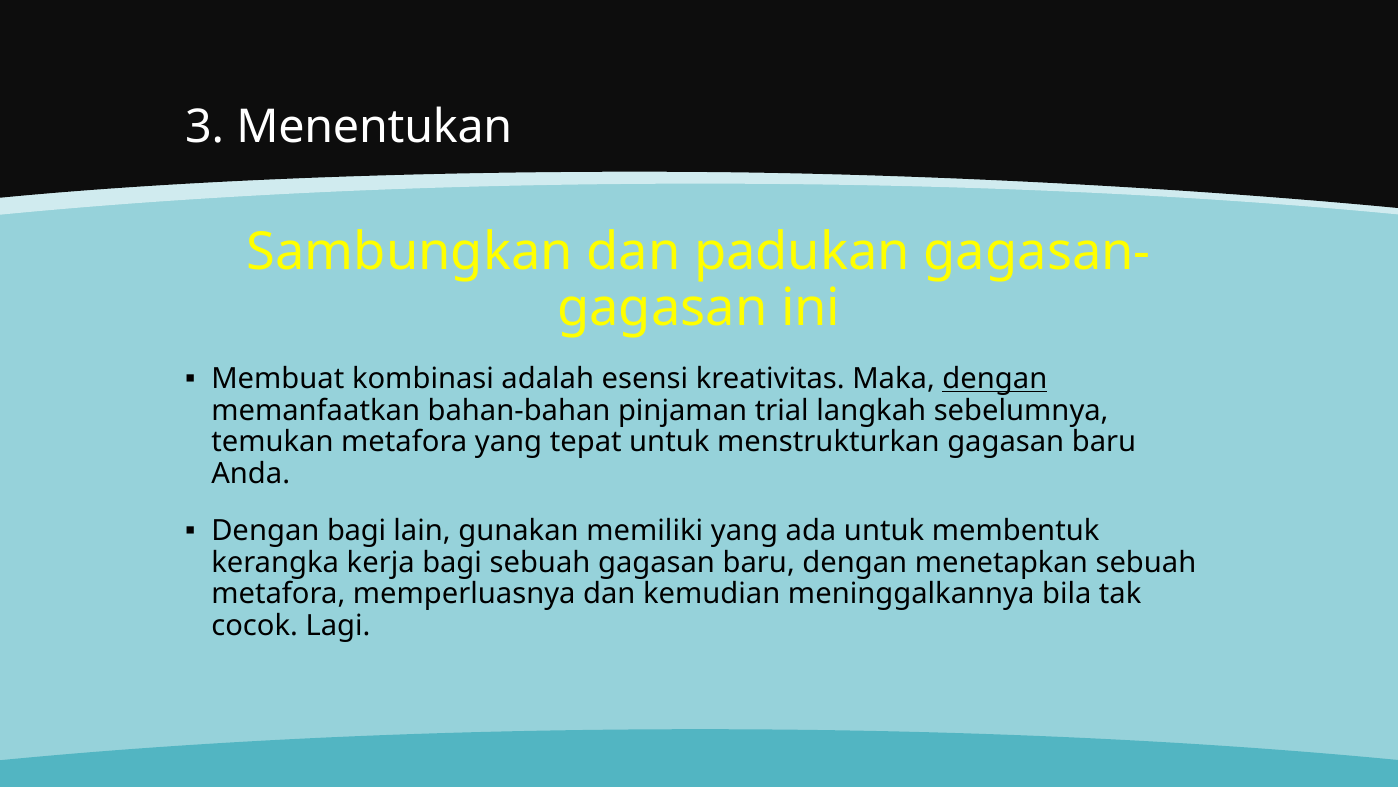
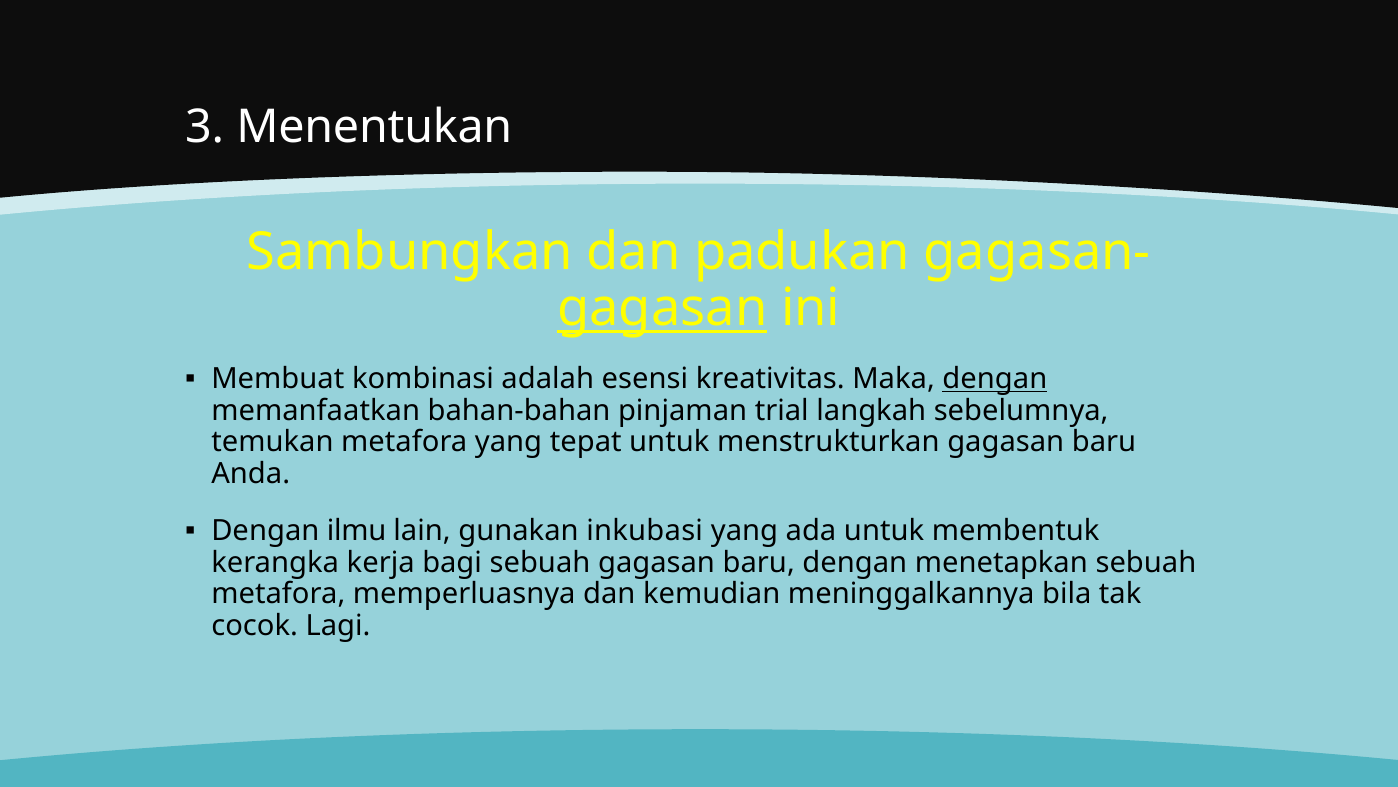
gagasan at (662, 308) underline: none -> present
Dengan bagi: bagi -> ilmu
memiliki: memiliki -> inkubasi
